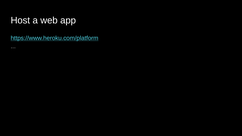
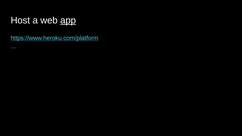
app underline: none -> present
